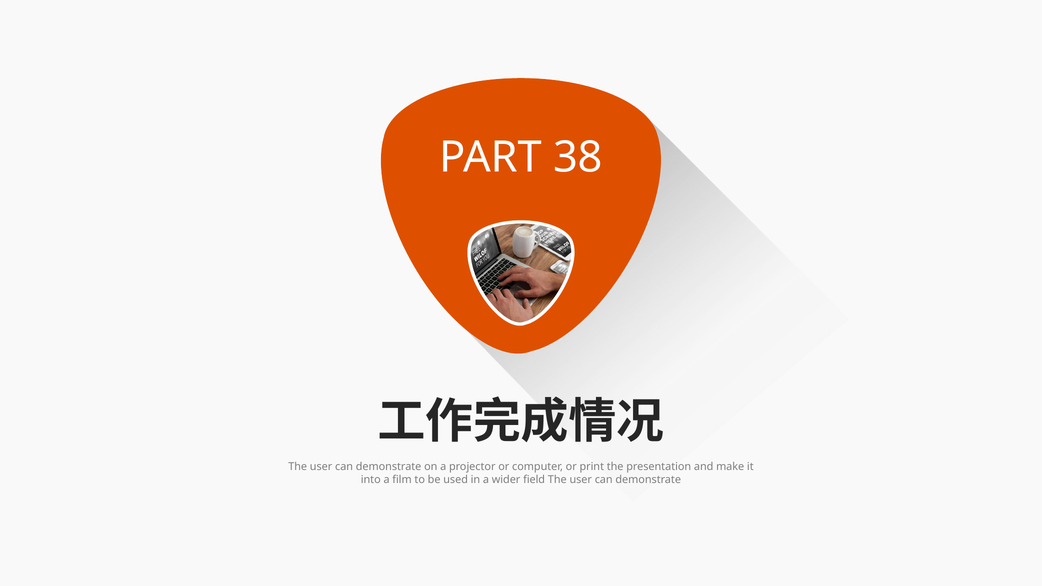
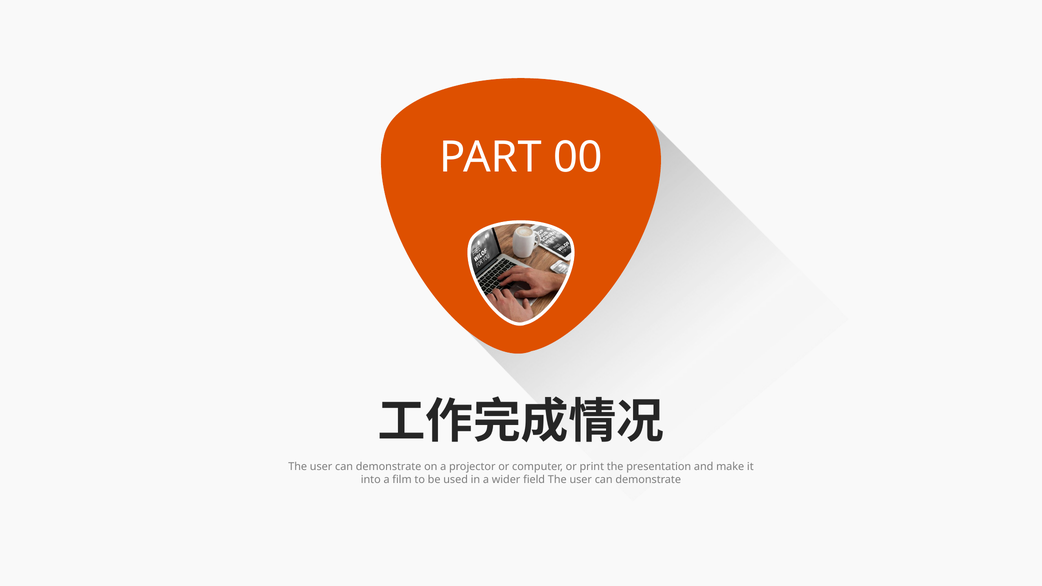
38: 38 -> 00
